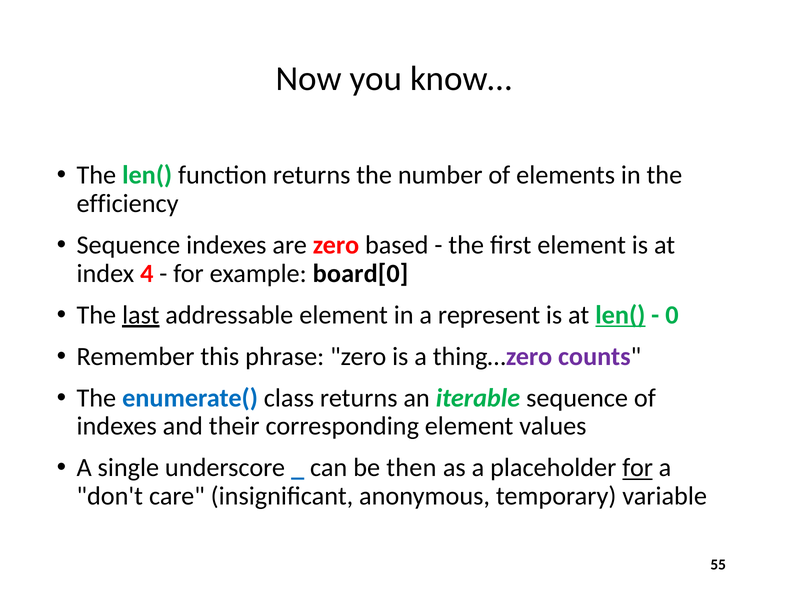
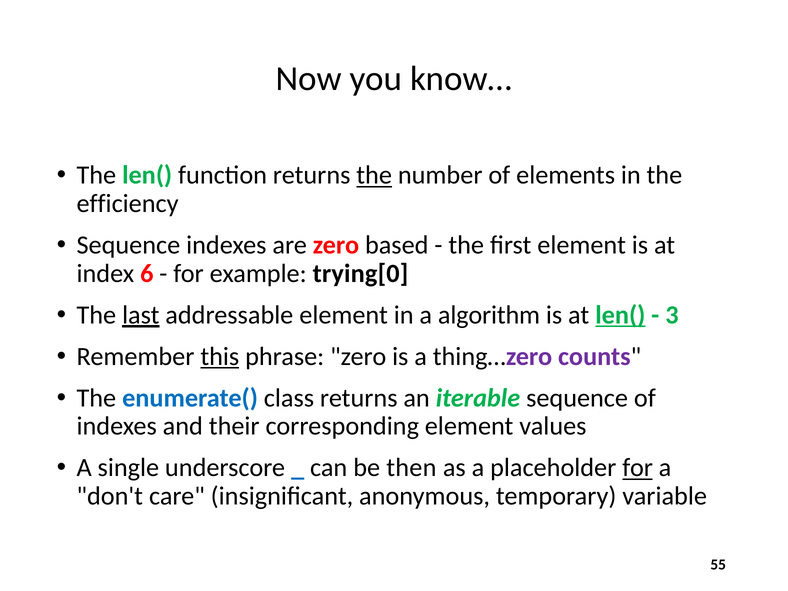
the at (374, 175) underline: none -> present
4: 4 -> 6
board[0: board[0 -> trying[0
represent: represent -> algorithm
0: 0 -> 3
this underline: none -> present
